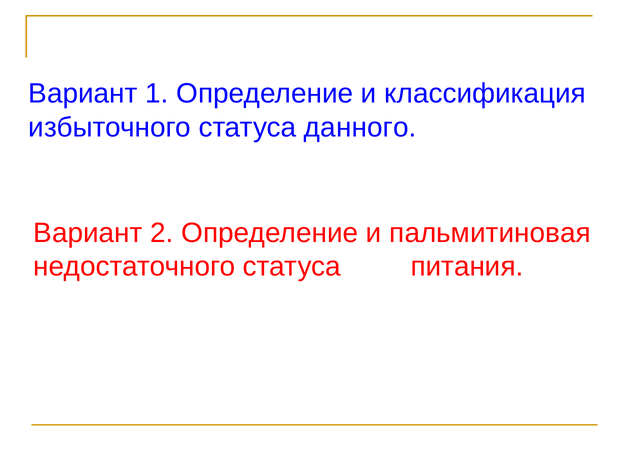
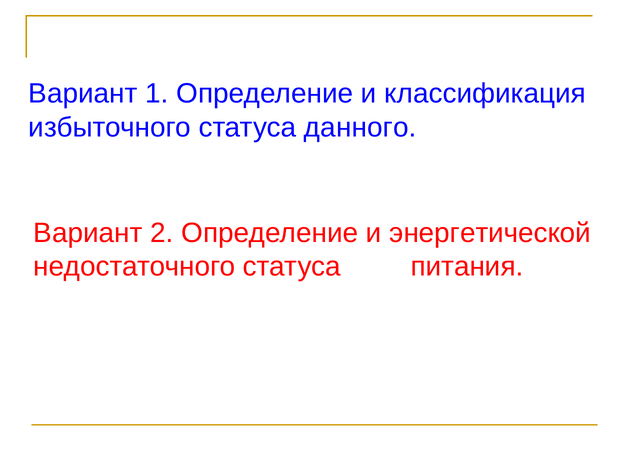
пальмитиновая: пальмитиновая -> энергетической
